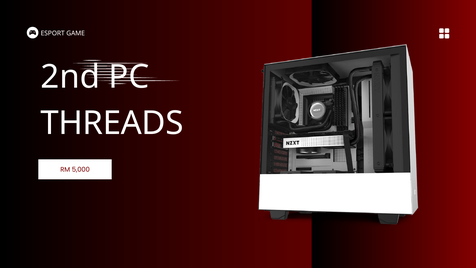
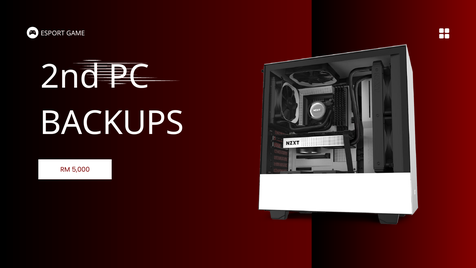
THREADS: THREADS -> BACKUPS
